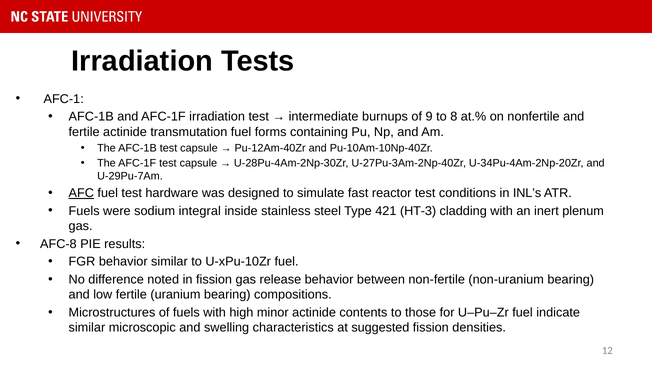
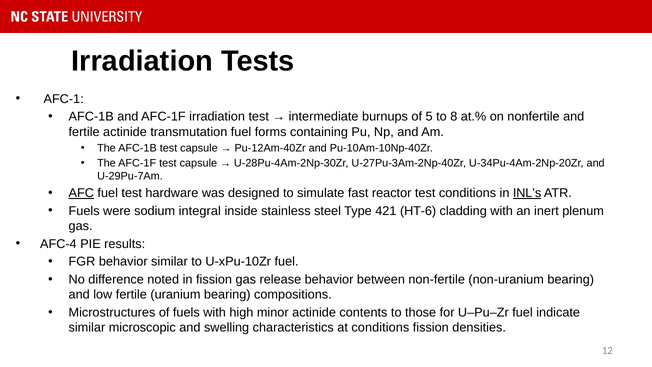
9: 9 -> 5
INL’s underline: none -> present
HT-3: HT-3 -> HT-6
AFC-8: AFC-8 -> AFC-4
at suggested: suggested -> conditions
